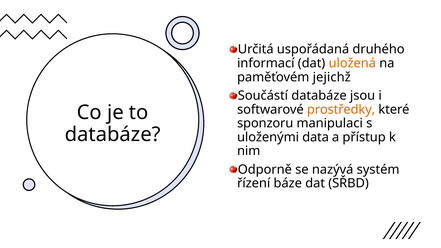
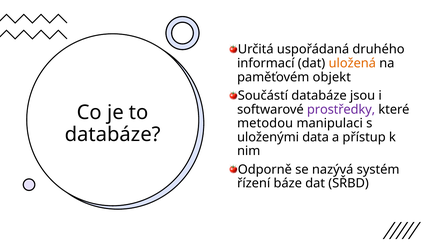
jejichž: jejichž -> objekt
prostředky colour: orange -> purple
sponzoru: sponzoru -> metodou
